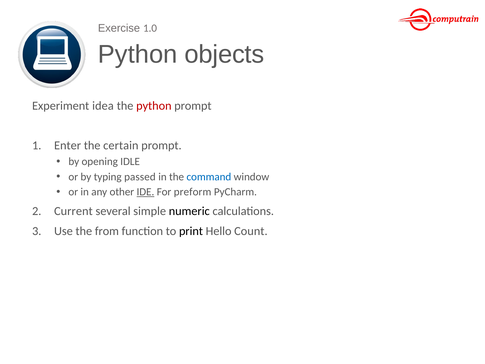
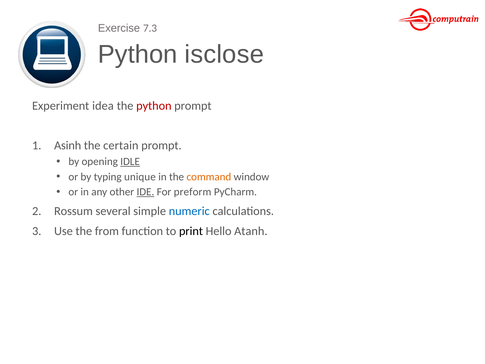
1.0: 1.0 -> 7.3
objects: objects -> isclose
Enter: Enter -> Asinh
IDLE underline: none -> present
passed: passed -> unique
command colour: blue -> orange
Current: Current -> Rossum
numeric colour: black -> blue
Count: Count -> Atanh
